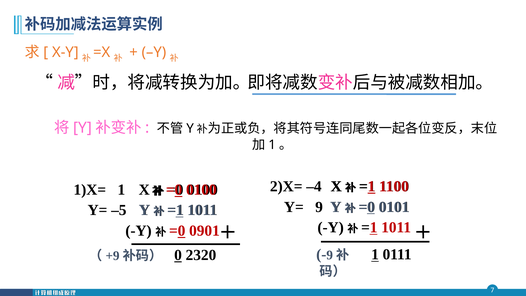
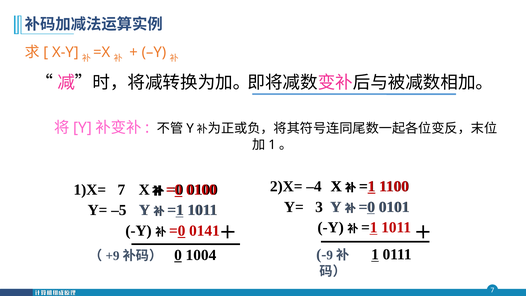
1)X= 1: 1 -> 7
9: 9 -> 3
0901: 0901 -> 0141
2320: 2320 -> 1004
